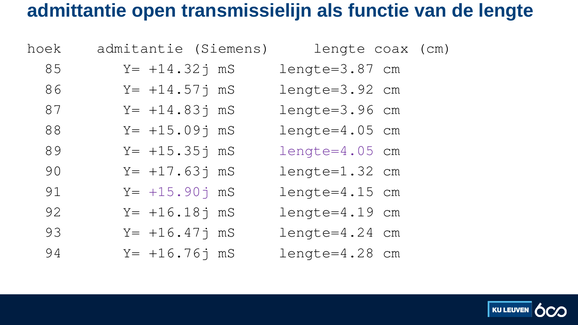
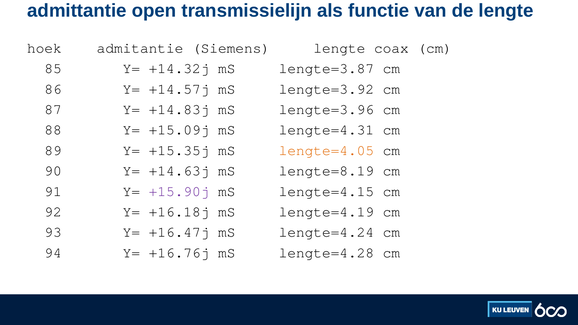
+15.09j mS lengte=4.05: lengte=4.05 -> lengte=4.31
lengte=4.05 at (327, 150) colour: purple -> orange
+17.63j: +17.63j -> +14.63j
lengte=1.32: lengte=1.32 -> lengte=8.19
